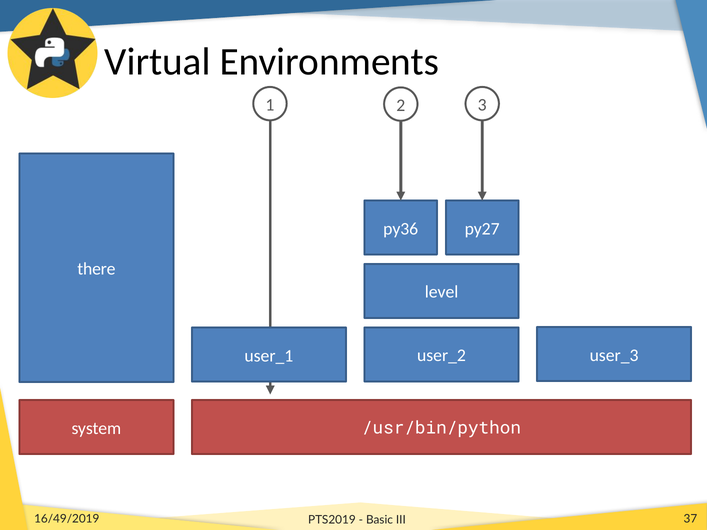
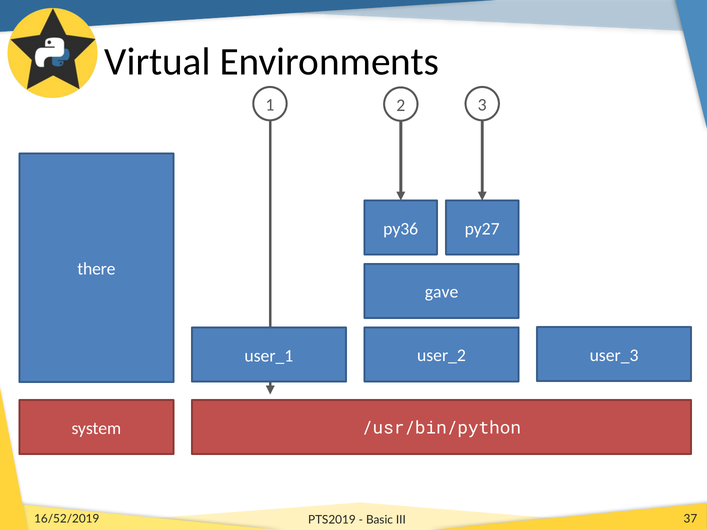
level: level -> gave
16/49/2019: 16/49/2019 -> 16/52/2019
